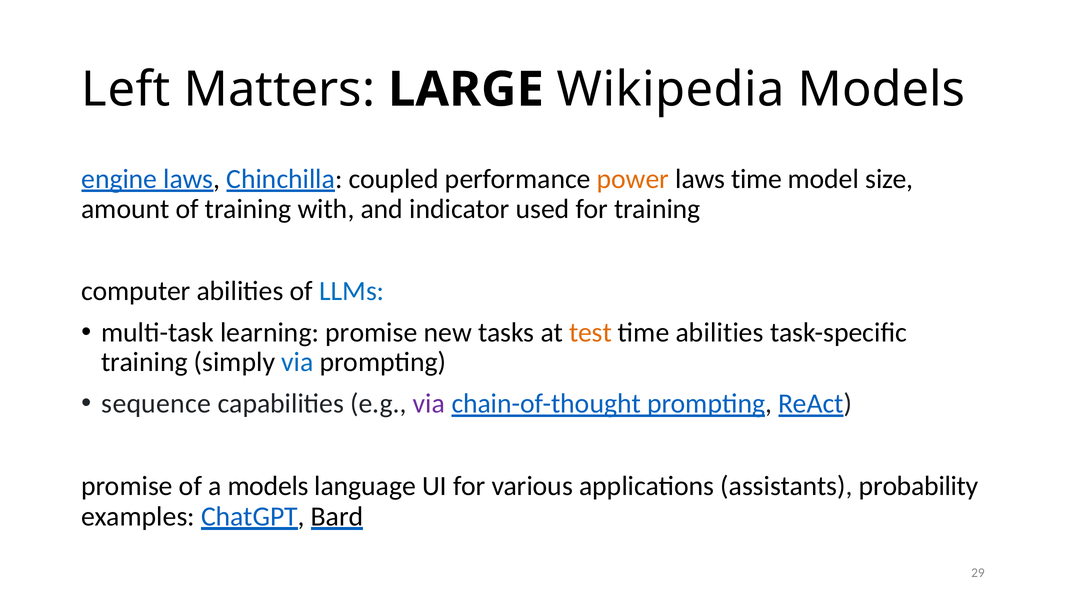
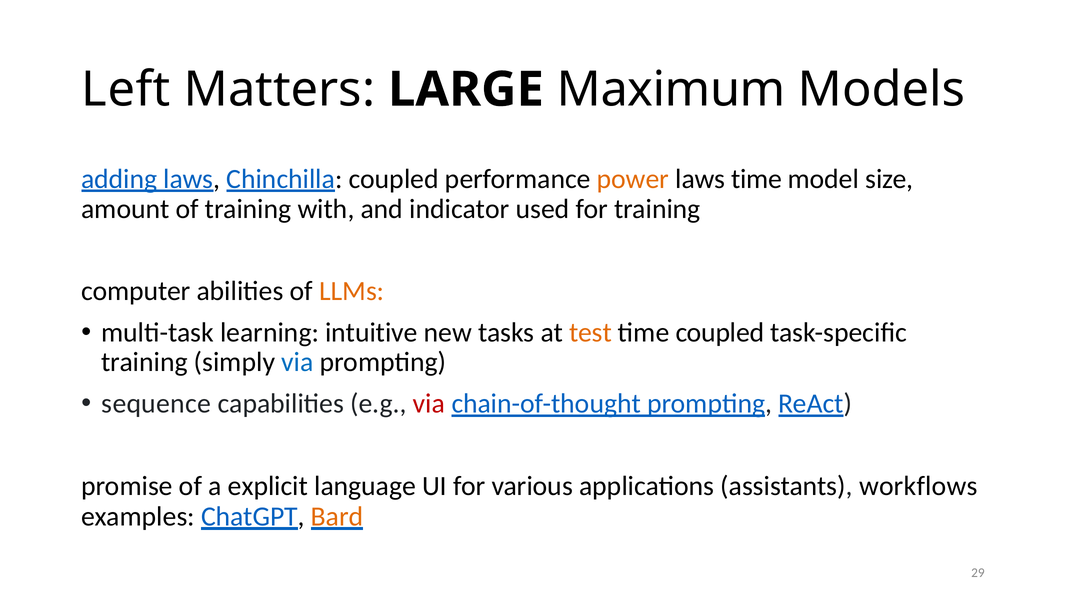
Wikipedia: Wikipedia -> Maximum
engine: engine -> adding
LLMs colour: blue -> orange
learning promise: promise -> intuitive
time abilities: abilities -> coupled
via at (429, 404) colour: purple -> red
a models: models -> explicit
probability: probability -> workflows
Bard colour: black -> orange
